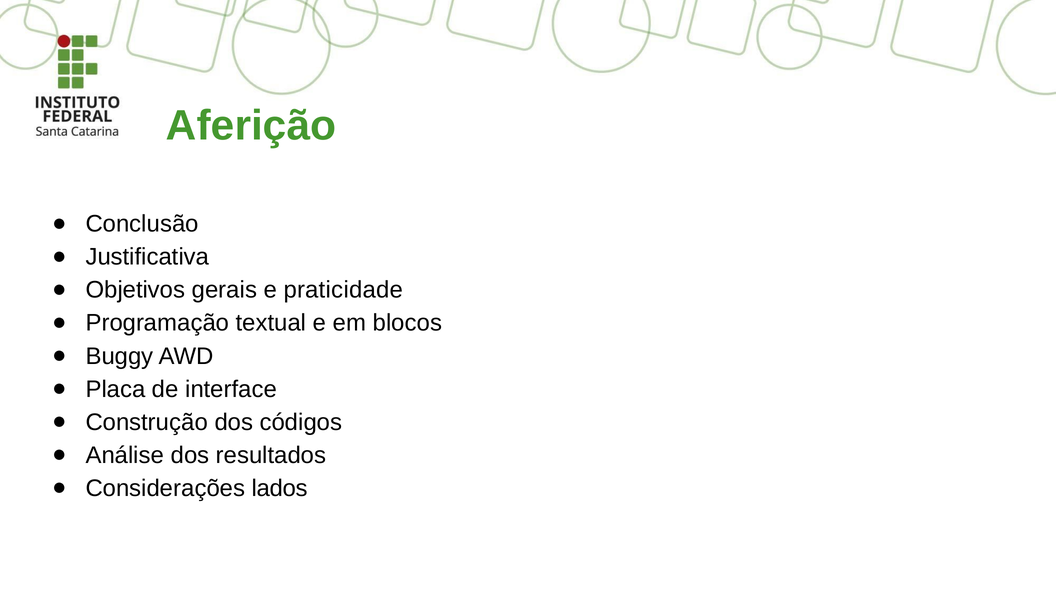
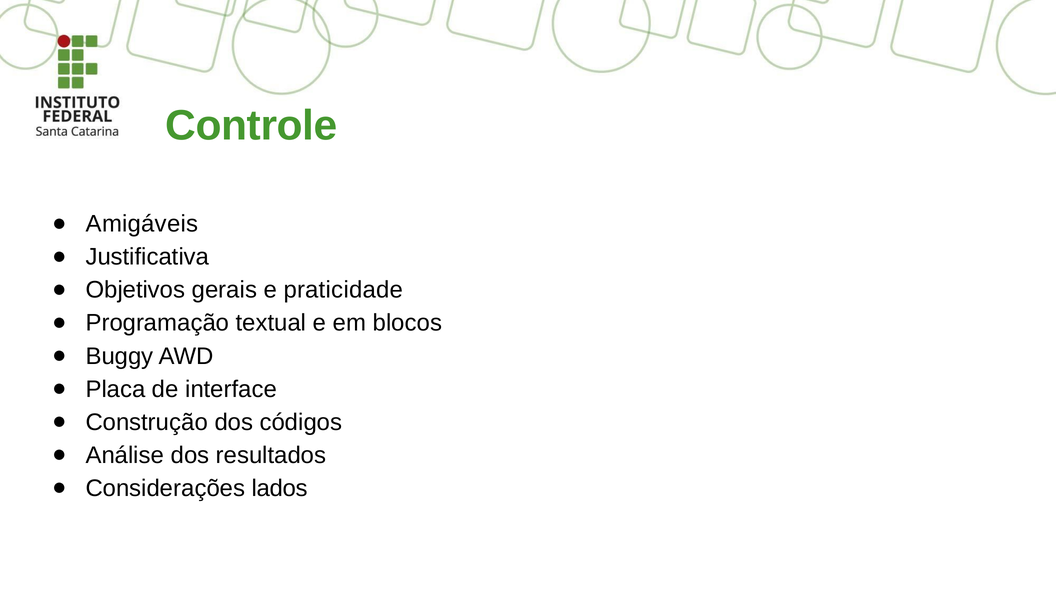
Aferição: Aferição -> Controle
Conclusão: Conclusão -> Amigáveis
